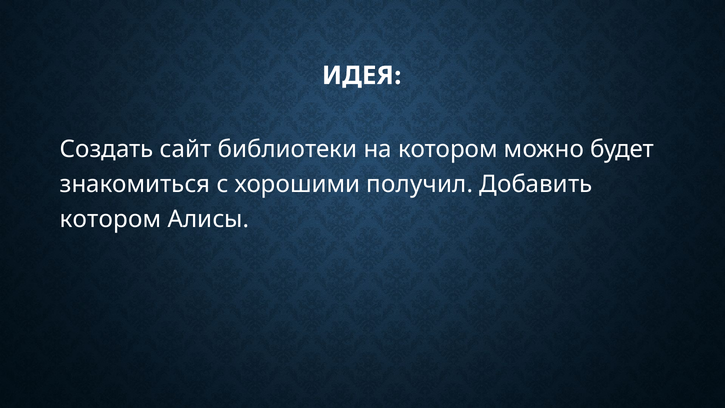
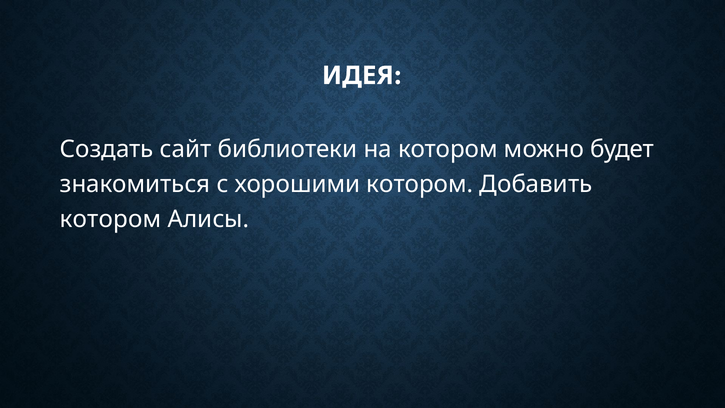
хорошими получил: получил -> котором
